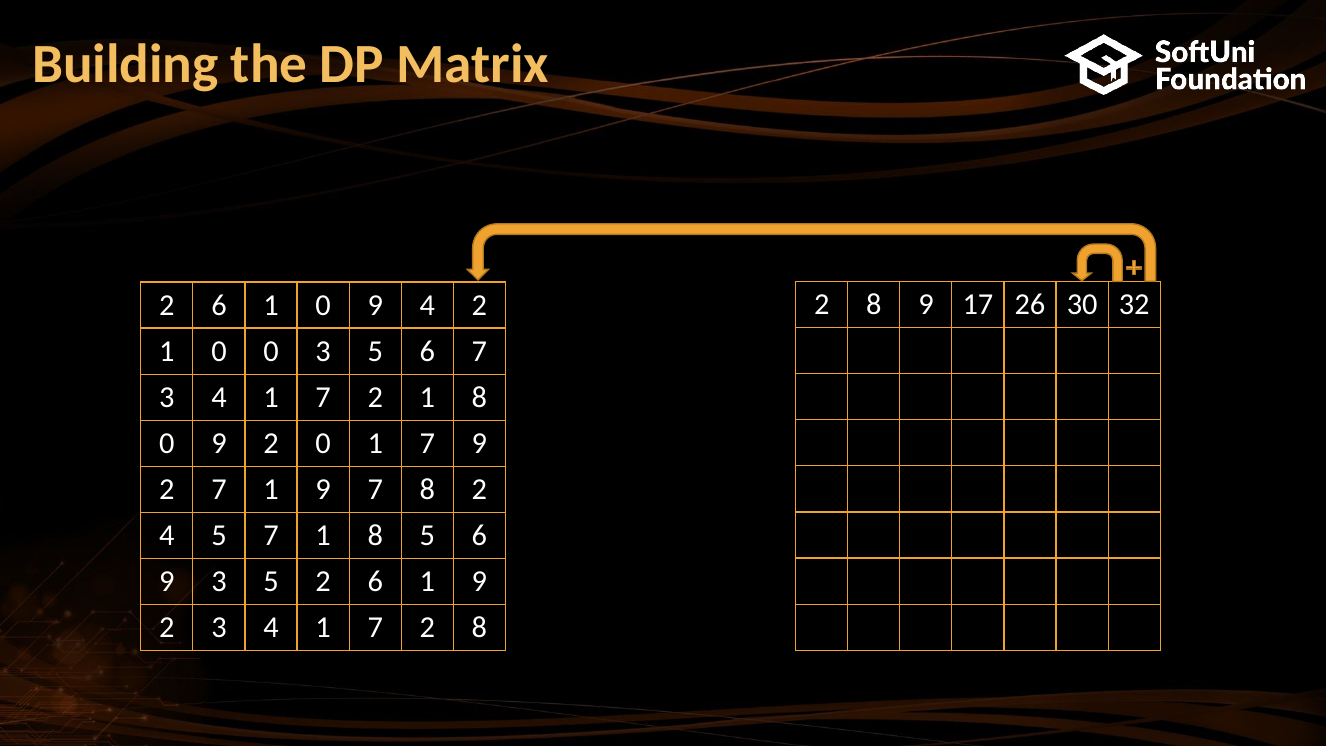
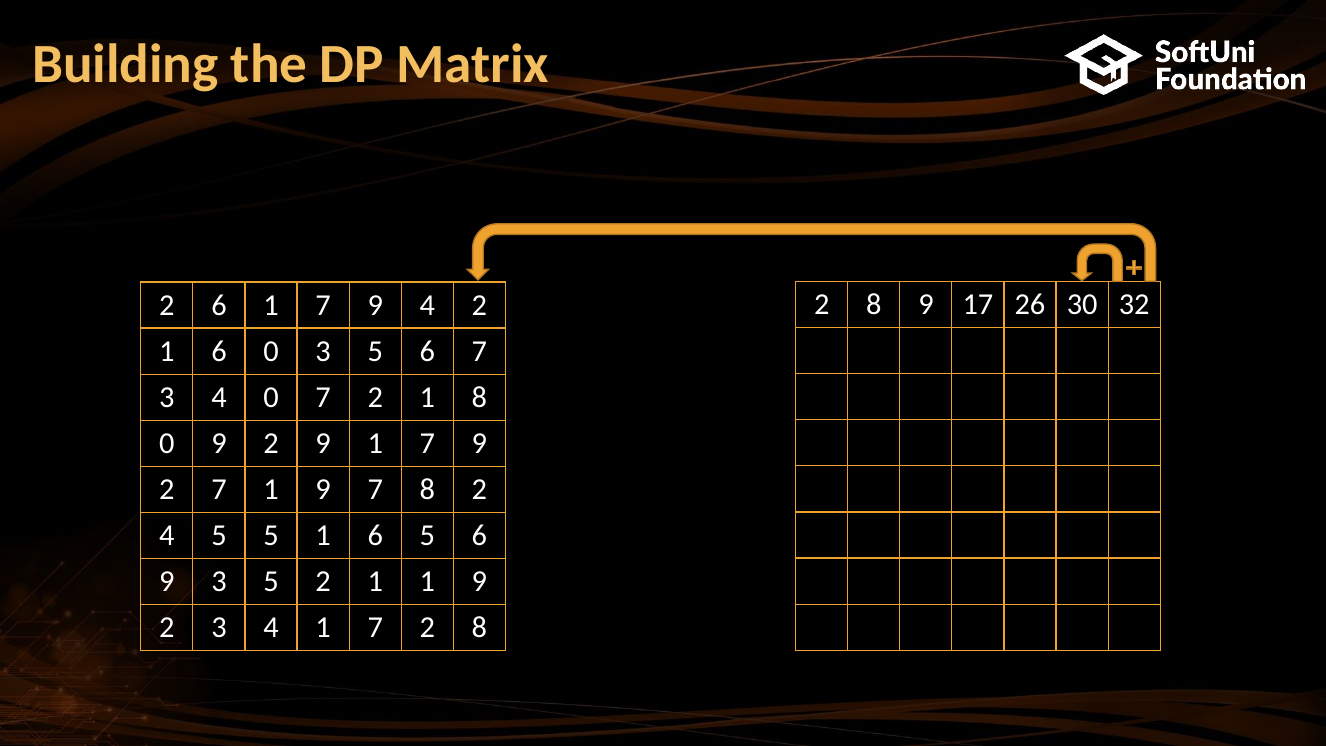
6 1 0: 0 -> 7
0 at (219, 351): 0 -> 6
1 at (271, 398): 1 -> 0
2 0: 0 -> 9
5 7: 7 -> 5
8 at (375, 536): 8 -> 6
5 2 6: 6 -> 1
